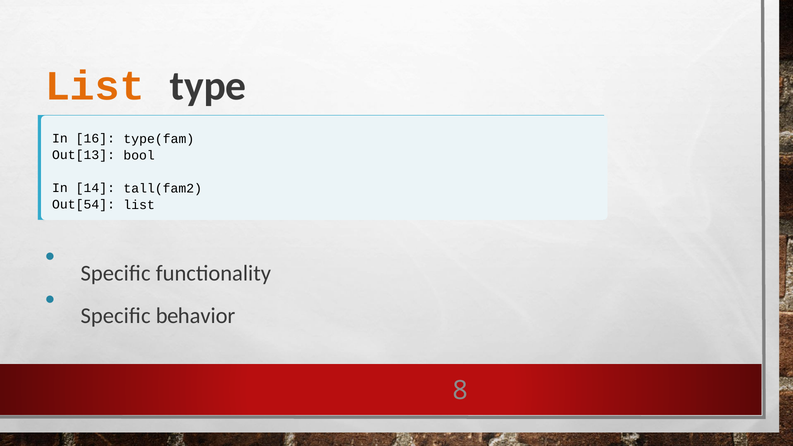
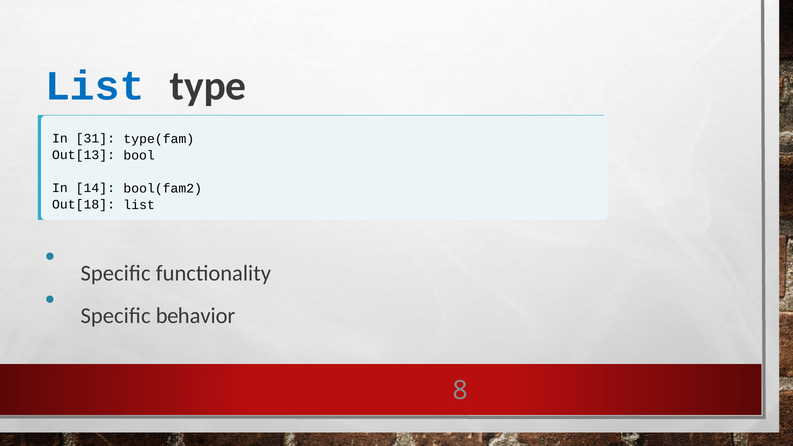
List at (95, 86) colour: orange -> blue
16: 16 -> 31
tall(fam2: tall(fam2 -> bool(fam2
Out[54: Out[54 -> Out[18
